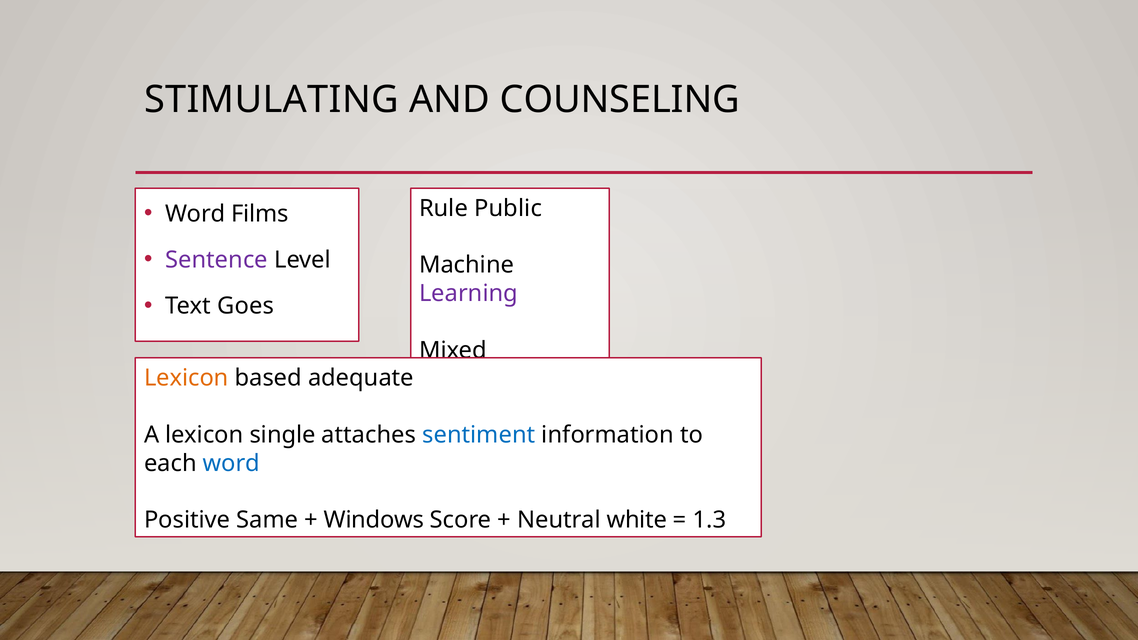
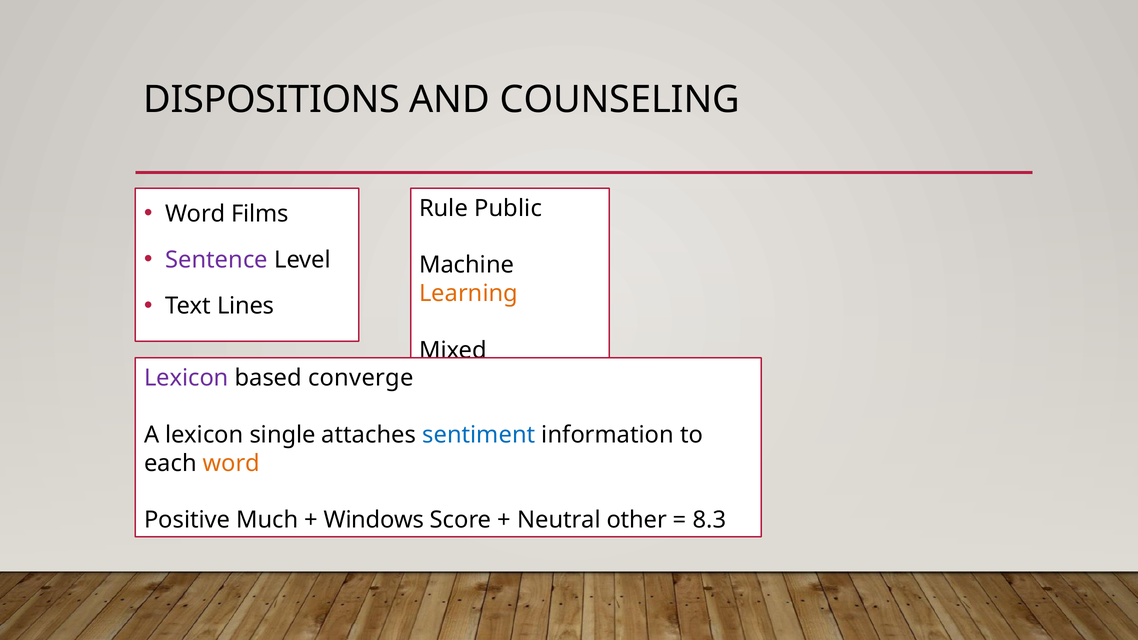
STIMULATING: STIMULATING -> DISPOSITIONS
Learning colour: purple -> orange
Goes: Goes -> Lines
Lexicon at (186, 378) colour: orange -> purple
adequate: adequate -> converge
word at (231, 463) colour: blue -> orange
Same: Same -> Much
white: white -> other
1.3: 1.3 -> 8.3
